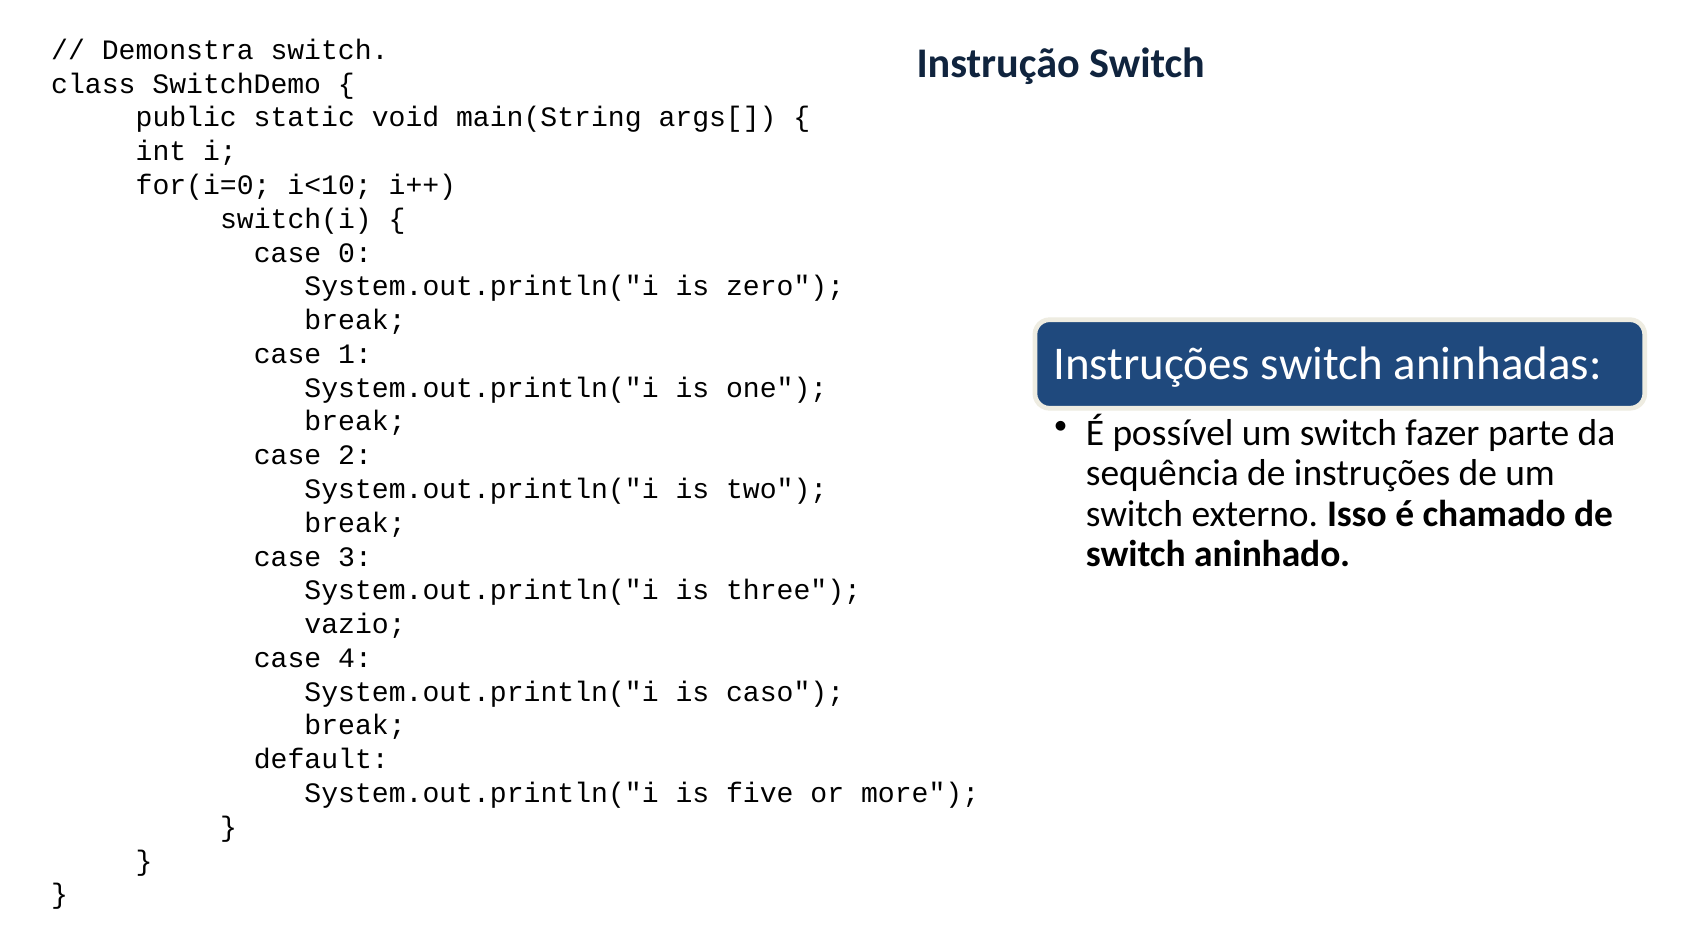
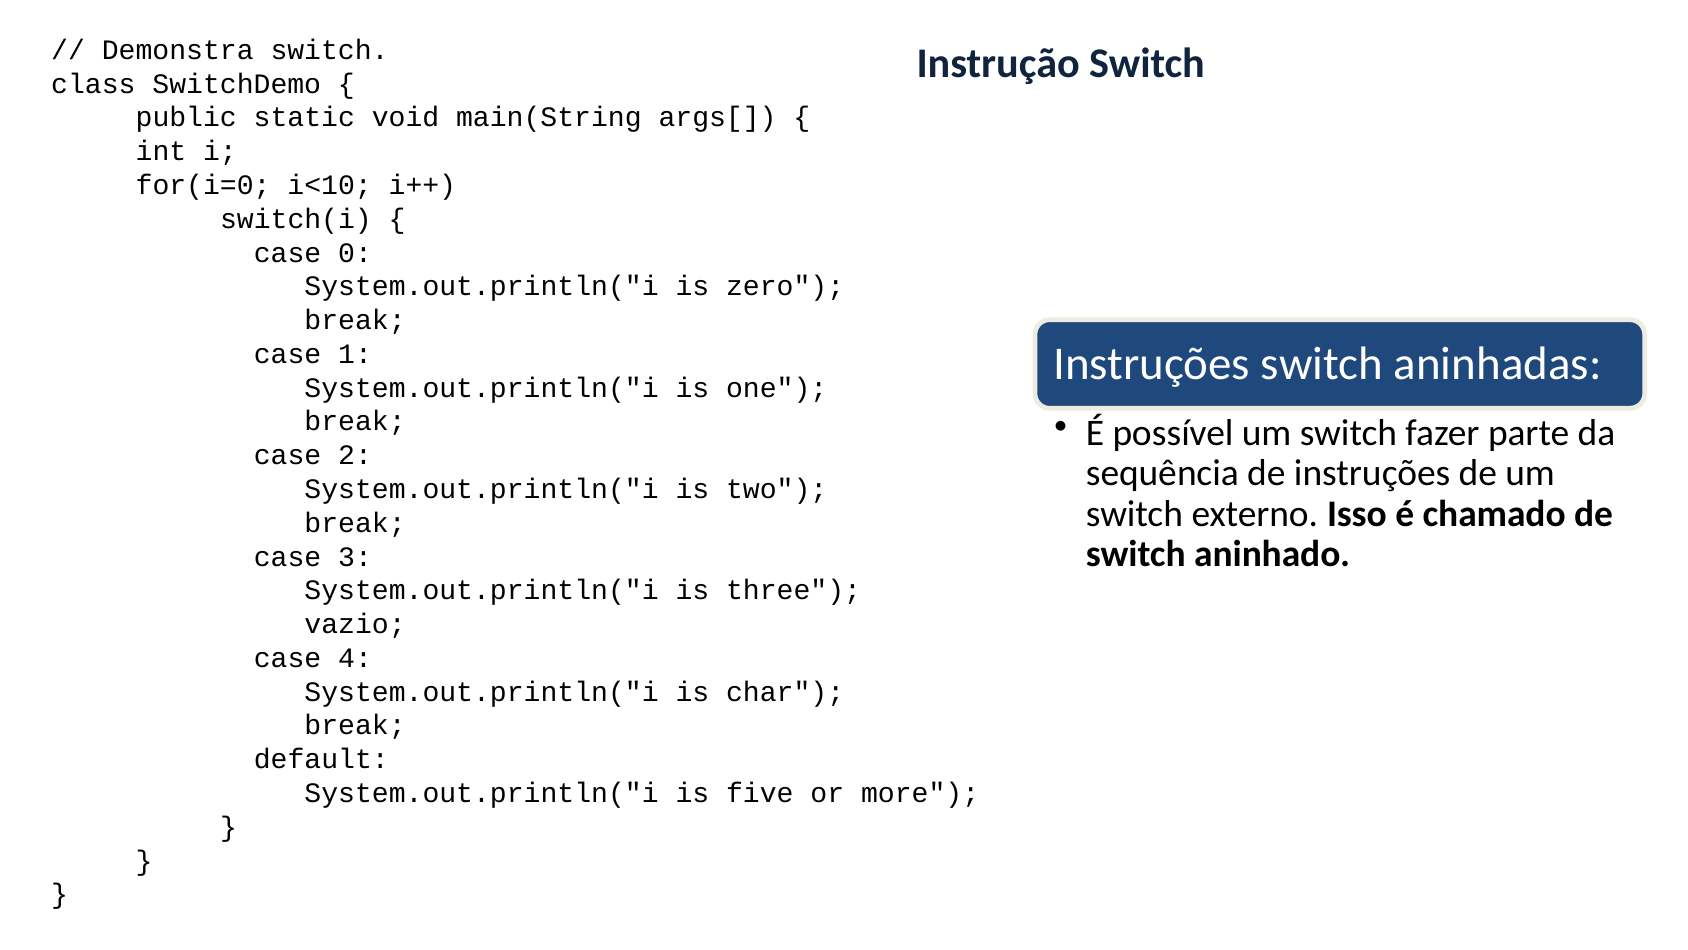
caso: caso -> char
